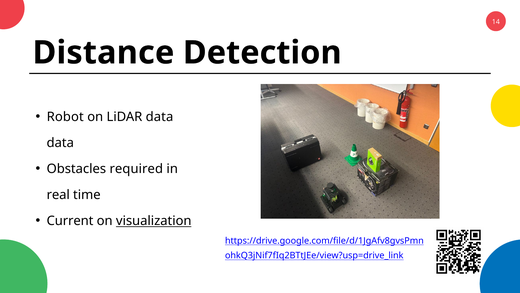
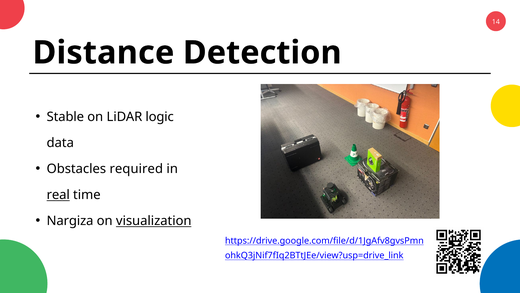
Robot: Robot -> Stable
LiDAR data: data -> logic
real underline: none -> present
Current: Current -> Nargiza
